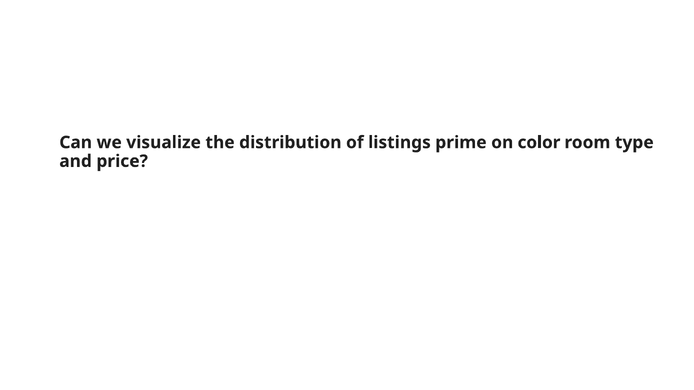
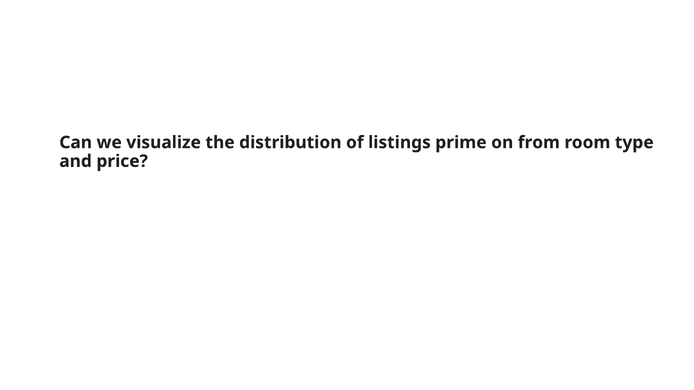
color: color -> from
